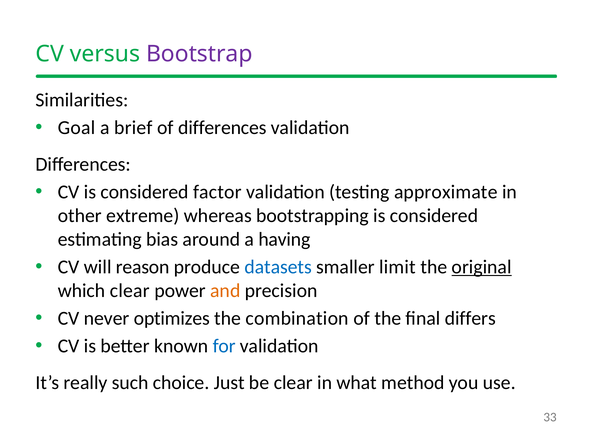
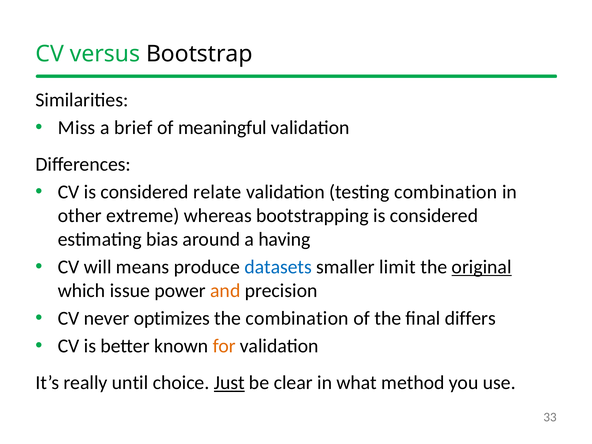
Bootstrap colour: purple -> black
Goal: Goal -> Miss
of differences: differences -> meaningful
factor: factor -> relate
testing approximate: approximate -> combination
reason: reason -> means
which clear: clear -> issue
for colour: blue -> orange
such: such -> until
Just underline: none -> present
